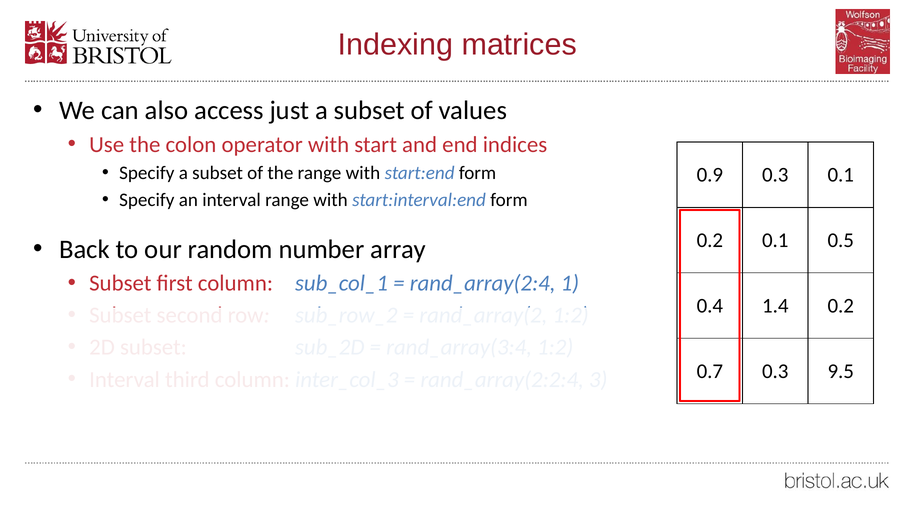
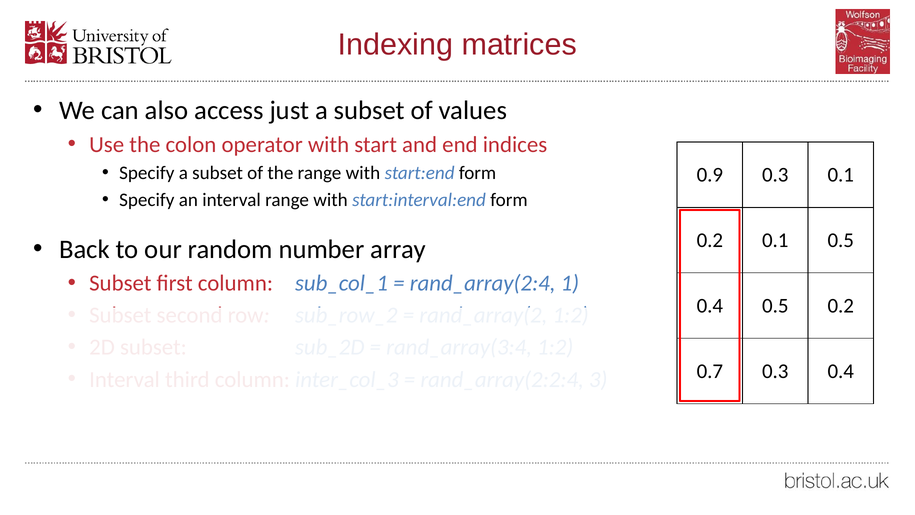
0.4 1.4: 1.4 -> 0.5
0.3 9.5: 9.5 -> 0.4
